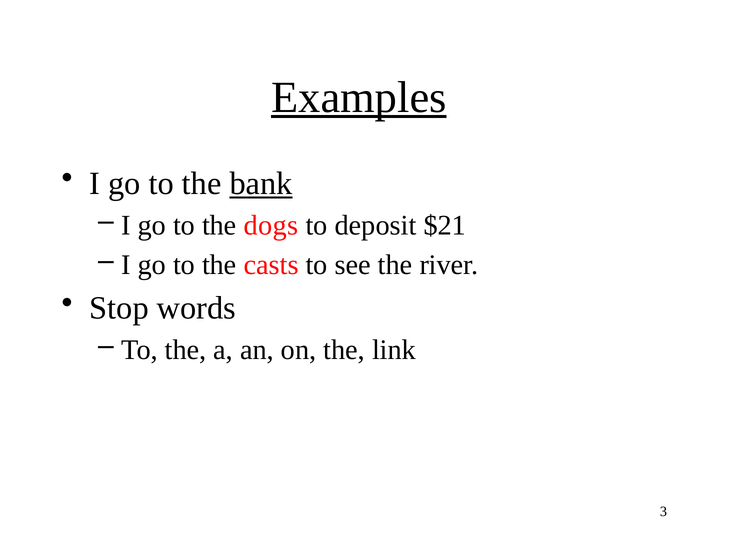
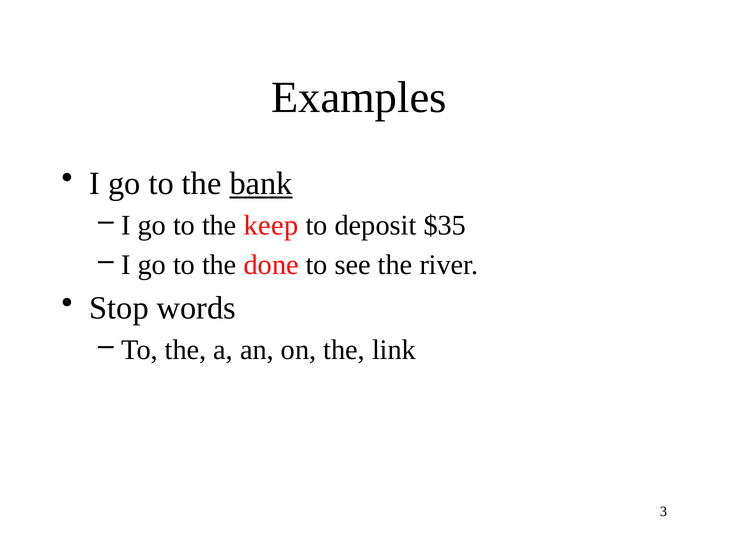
Examples underline: present -> none
dogs: dogs -> keep
$21: $21 -> $35
casts: casts -> done
